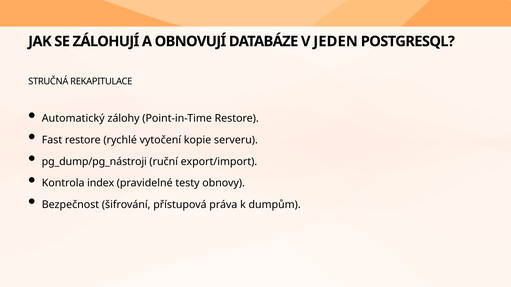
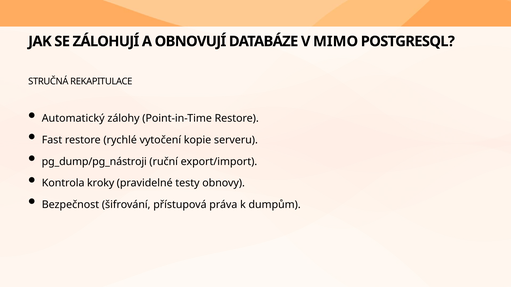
JEDEN: JEDEN -> MIMO
index: index -> kroky
